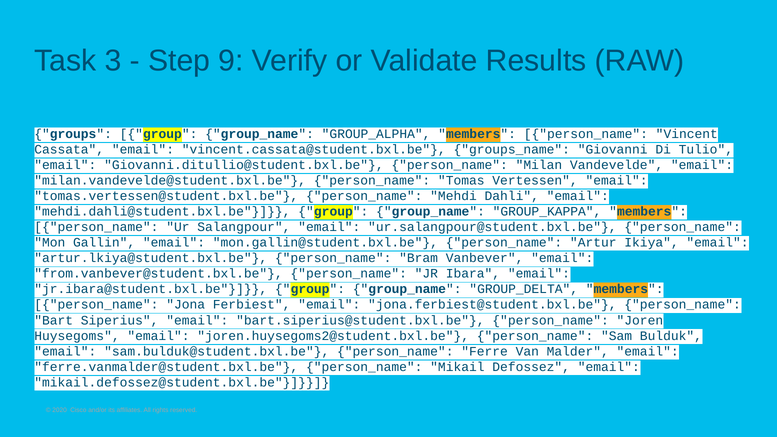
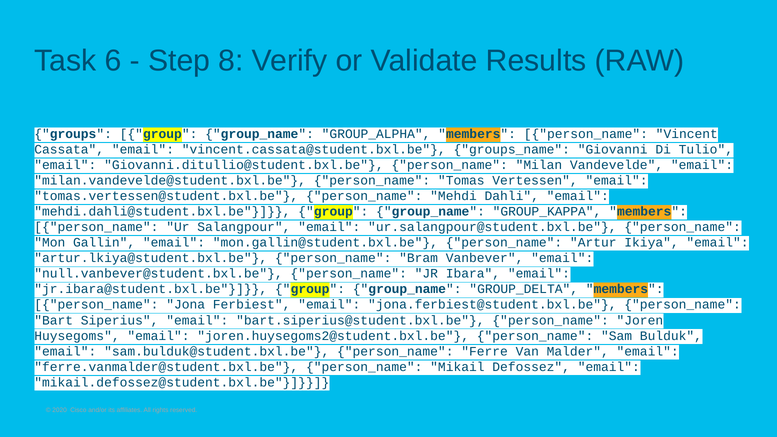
3: 3 -> 6
9: 9 -> 8
from.vanbever@student.bxl.be: from.vanbever@student.bxl.be -> null.vanbever@student.bxl.be
